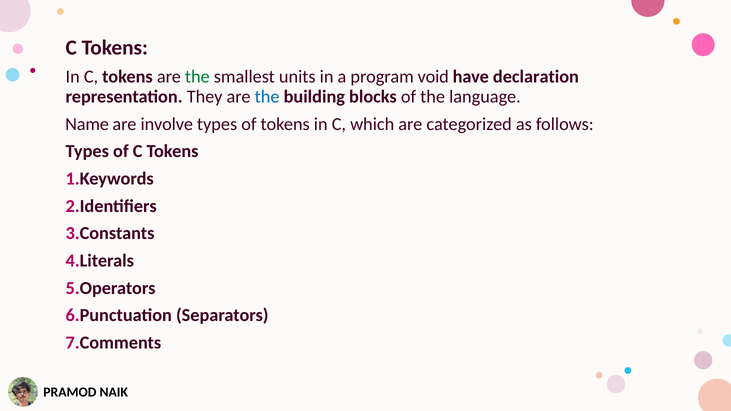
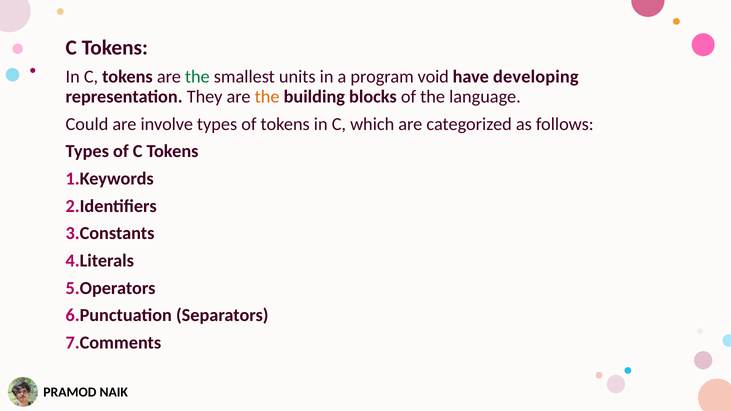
declaration: declaration -> developing
the at (267, 97) colour: blue -> orange
Name: Name -> Could
